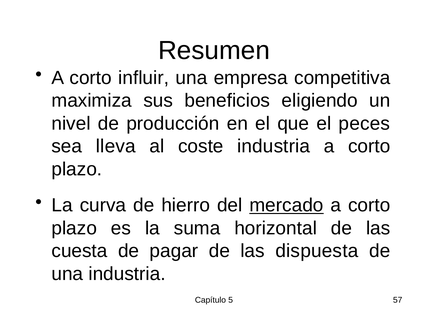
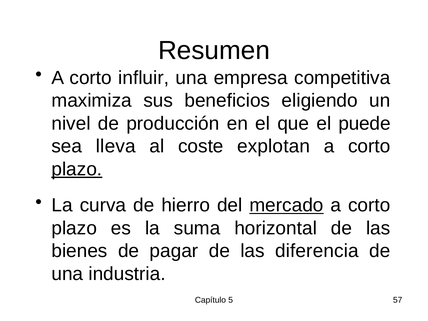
peces: peces -> puede
coste industria: industria -> explotan
plazo at (77, 169) underline: none -> present
cuesta: cuesta -> bienes
dispuesta: dispuesta -> diferencia
